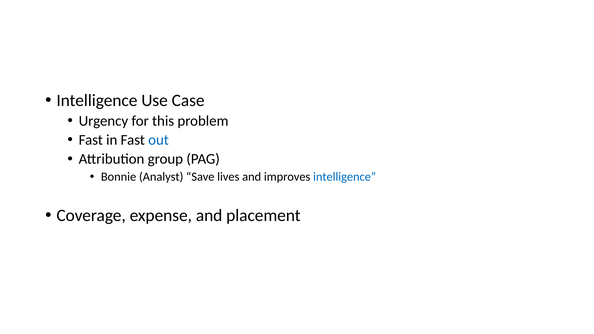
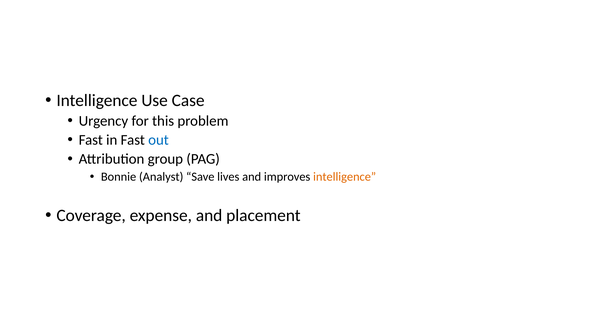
intelligence at (345, 177) colour: blue -> orange
